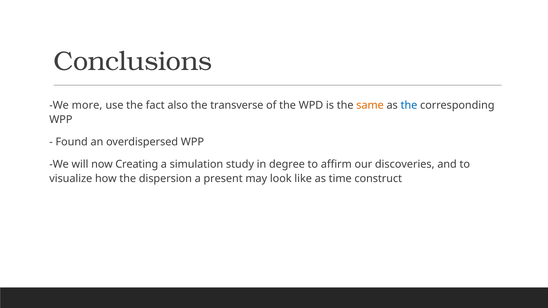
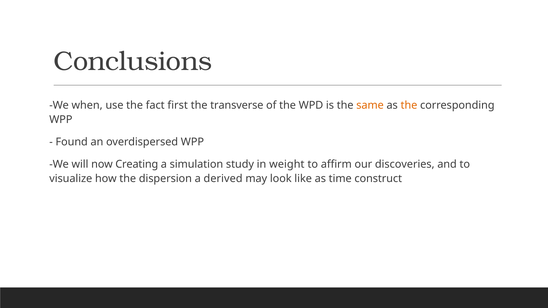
more: more -> when
also: also -> first
the at (409, 105) colour: blue -> orange
degree: degree -> weight
present: present -> derived
